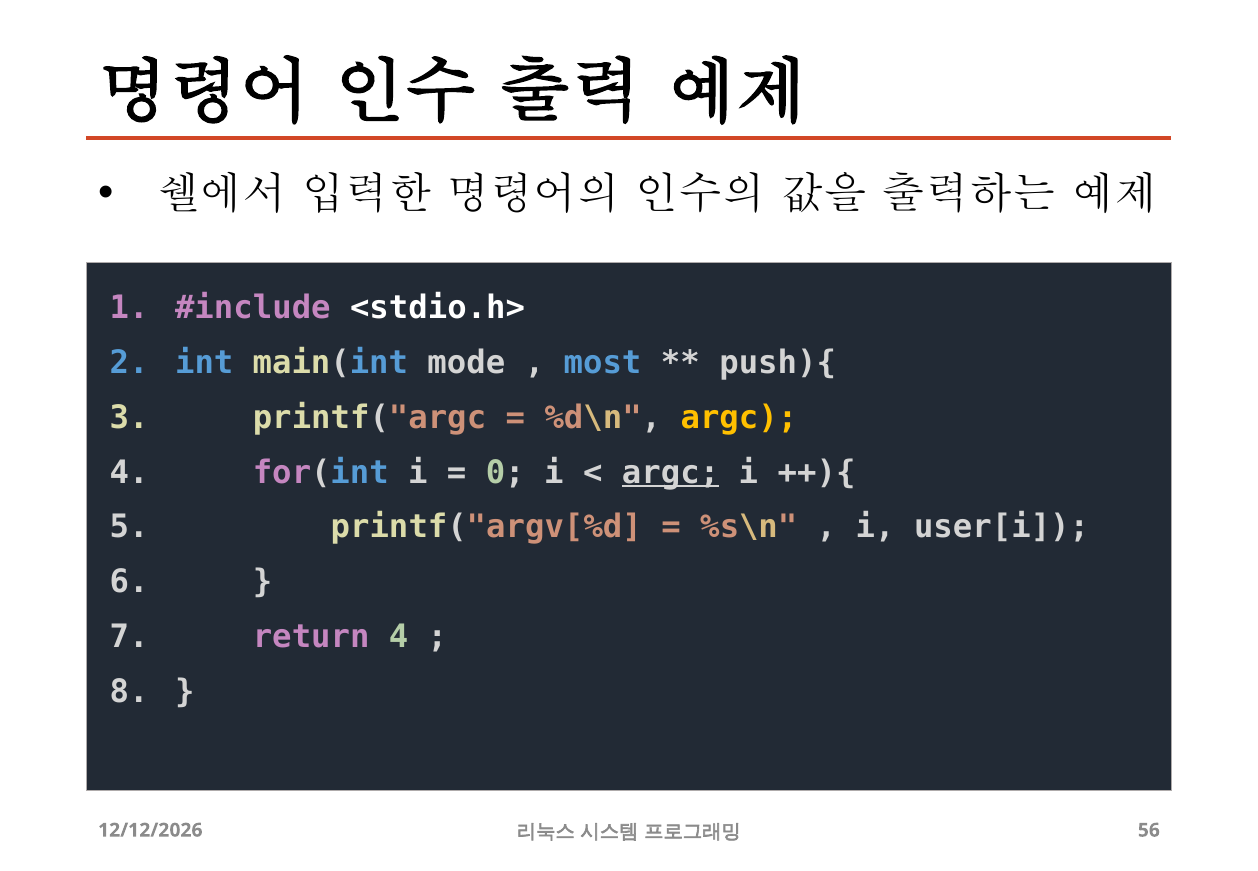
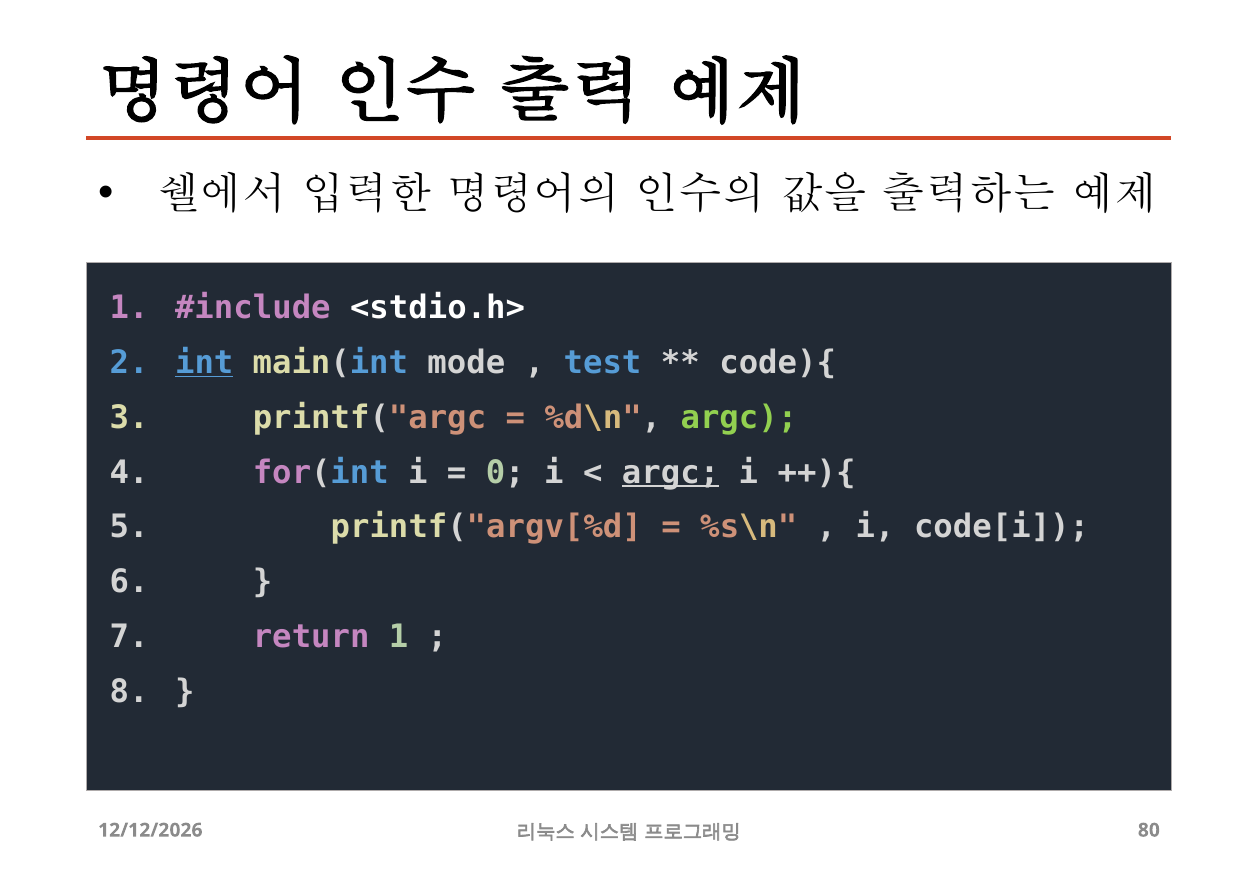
int underline: none -> present
most: most -> test
push){: push){ -> code){
argc at (739, 417) colour: yellow -> light green
user[i: user[i -> code[i
return 4: 4 -> 1
56: 56 -> 80
